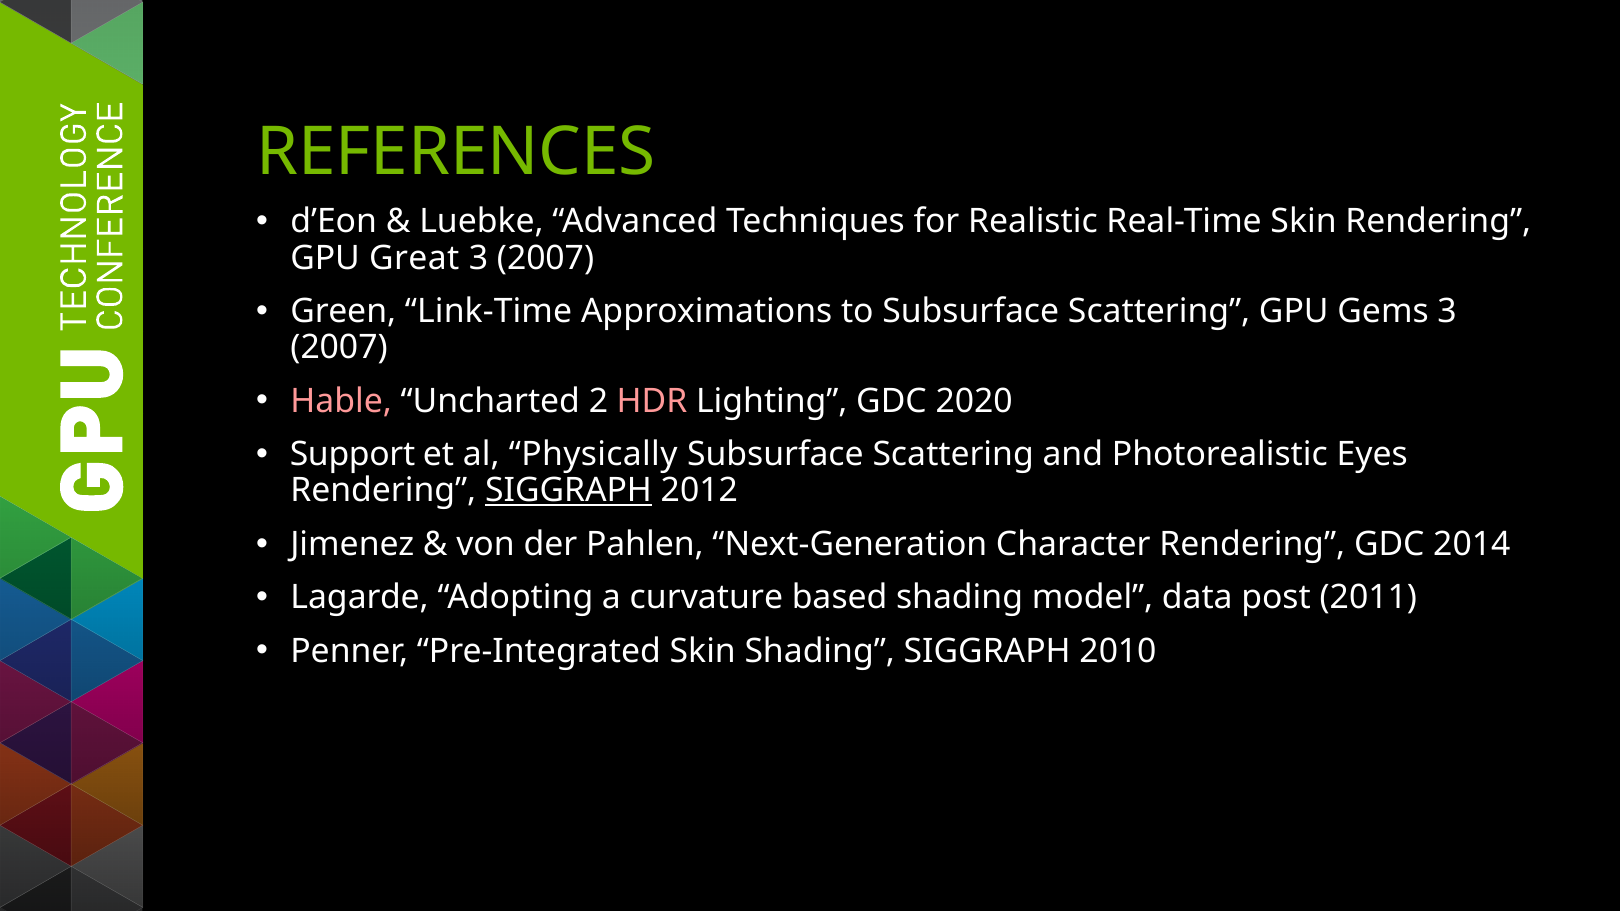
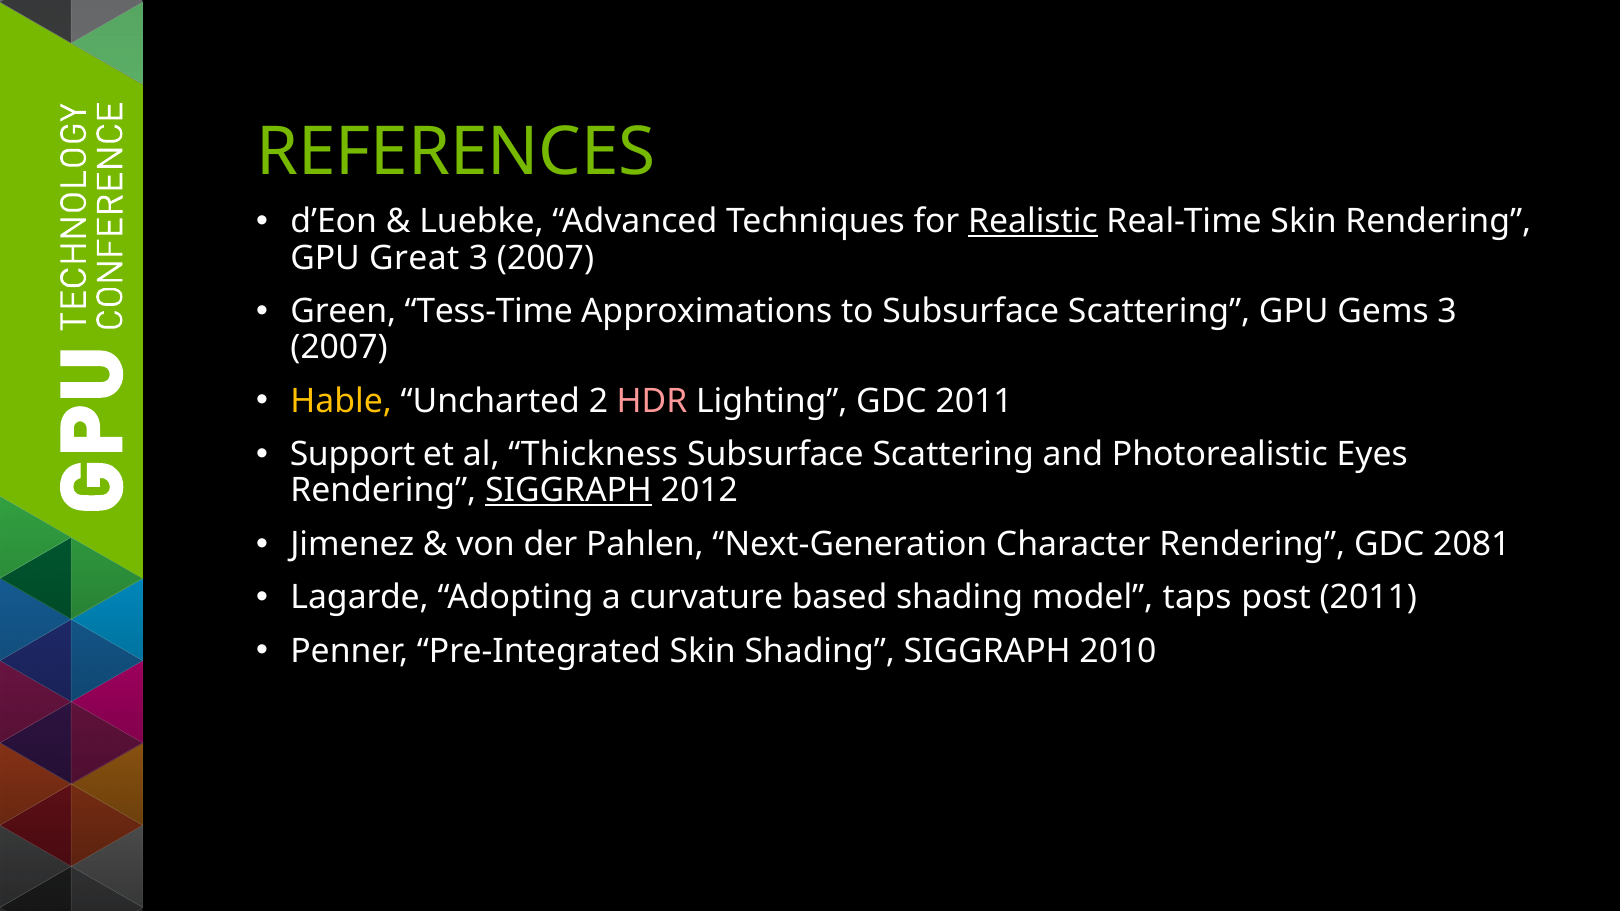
Realistic underline: none -> present
Link-Time: Link-Time -> Tess-Time
Hable colour: pink -> yellow
GDC 2020: 2020 -> 2011
Physically: Physically -> Thickness
2014: 2014 -> 2081
data: data -> taps
